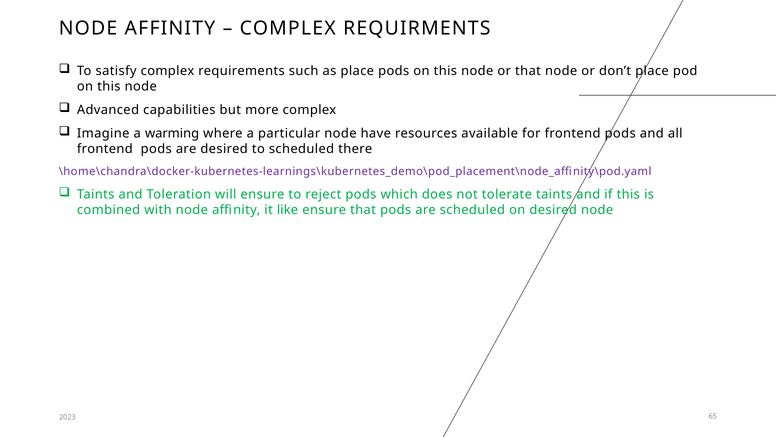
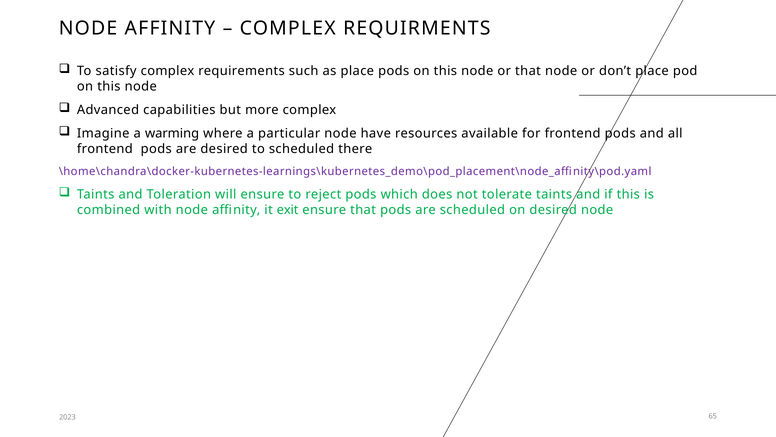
like: like -> exit
